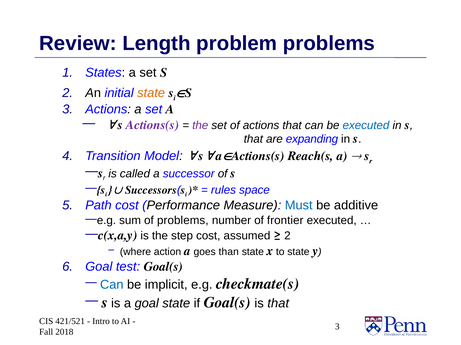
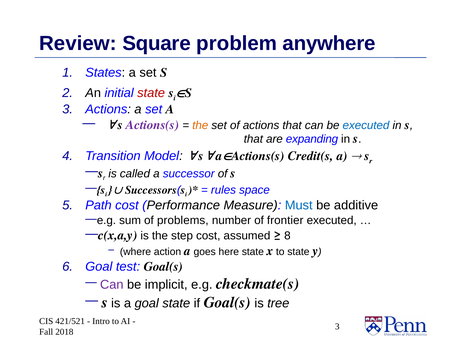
Length: Length -> Square
problem problems: problems -> anywhere
state at (151, 93) colour: orange -> red
the at (200, 126) colour: purple -> orange
Reach(s: Reach(s -> Credit(s
2 at (287, 236): 2 -> 8
than: than -> here
Can at (112, 285) colour: blue -> purple
is that: that -> tree
